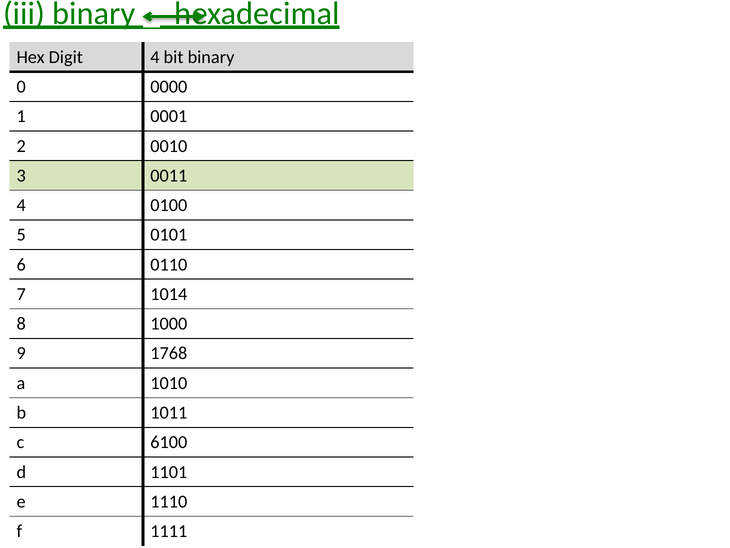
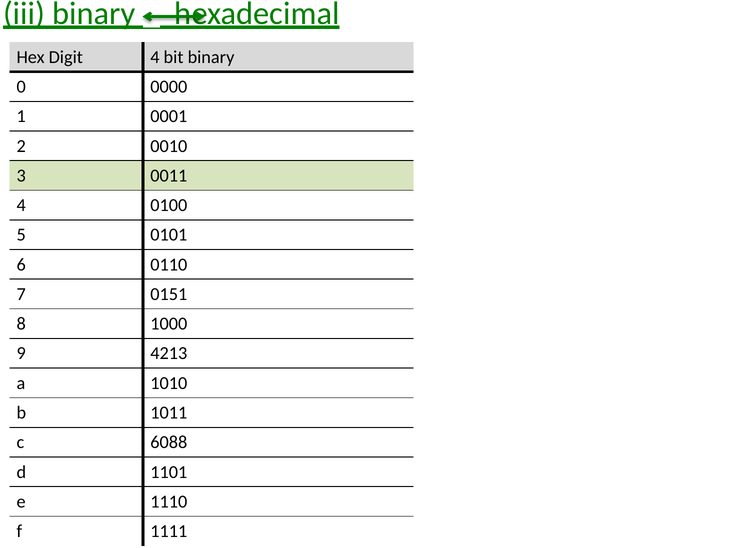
1014: 1014 -> 0151
1768: 1768 -> 4213
6100: 6100 -> 6088
